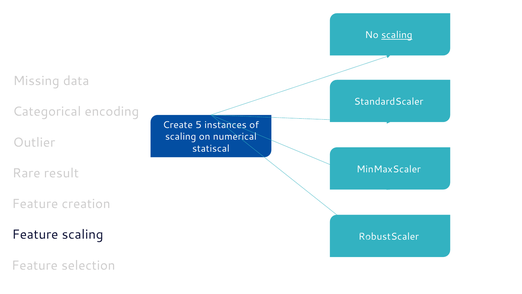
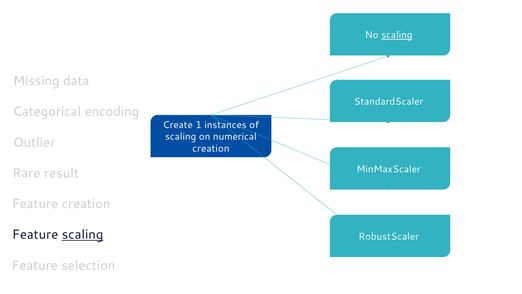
5: 5 -> 1
statiscal at (211, 148): statiscal -> creation
scaling at (83, 234) underline: none -> present
